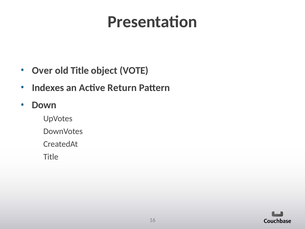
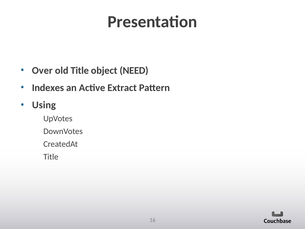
VOTE: VOTE -> NEED
Return: Return -> Extract
Down: Down -> Using
